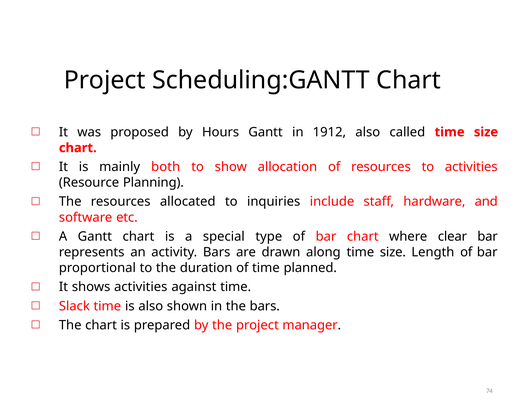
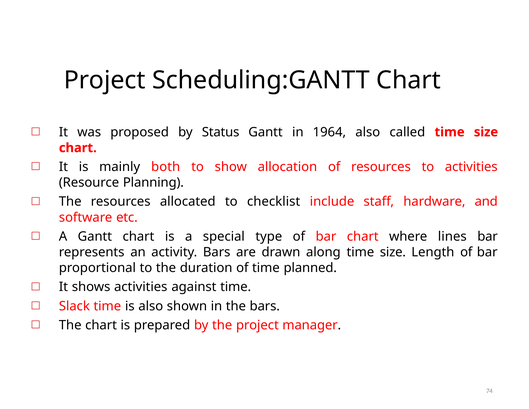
Hours: Hours -> Status
1912: 1912 -> 1964
inquiries: inquiries -> checklist
clear: clear -> lines
